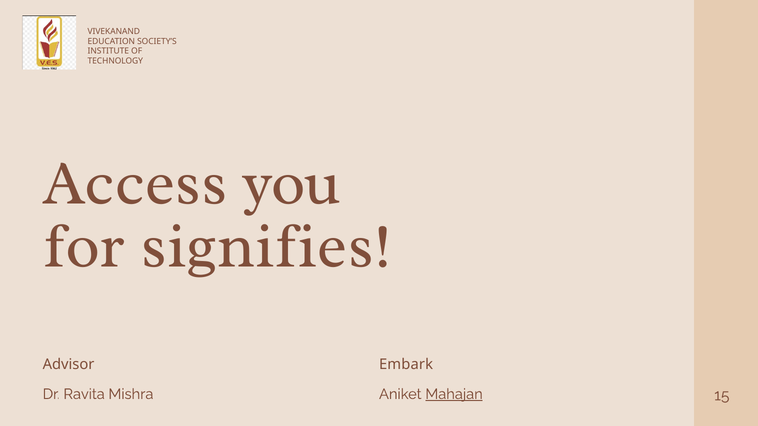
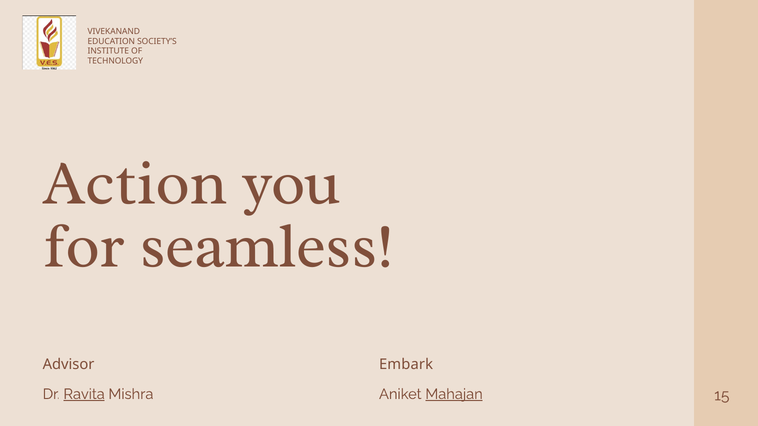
Access: Access -> Action
signifies: signifies -> seamless
Ravita underline: none -> present
